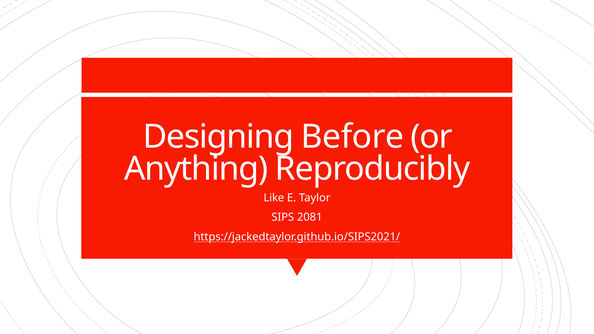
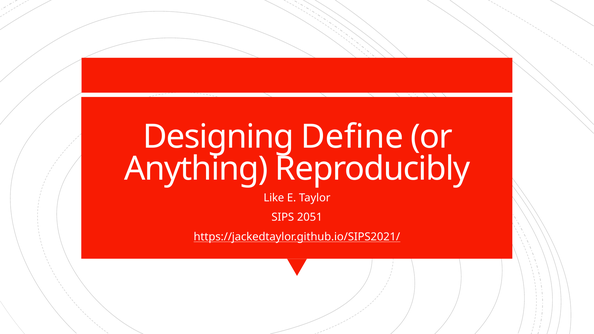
Before: Before -> Define
2081: 2081 -> 2051
